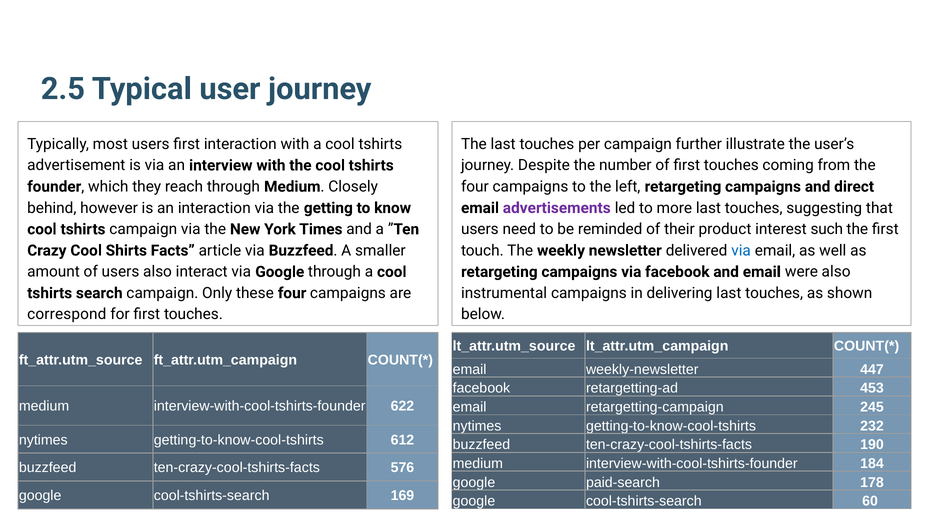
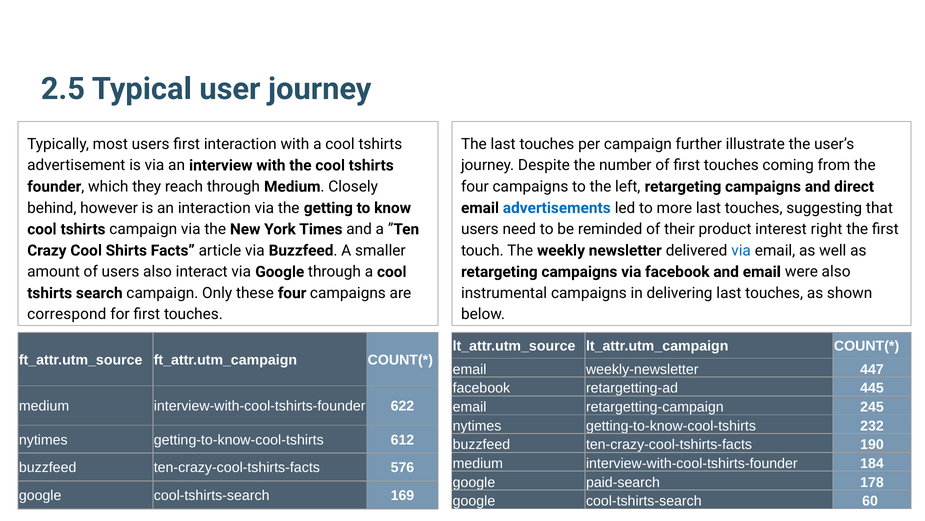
advertisements colour: purple -> blue
such: such -> right
453: 453 -> 445
